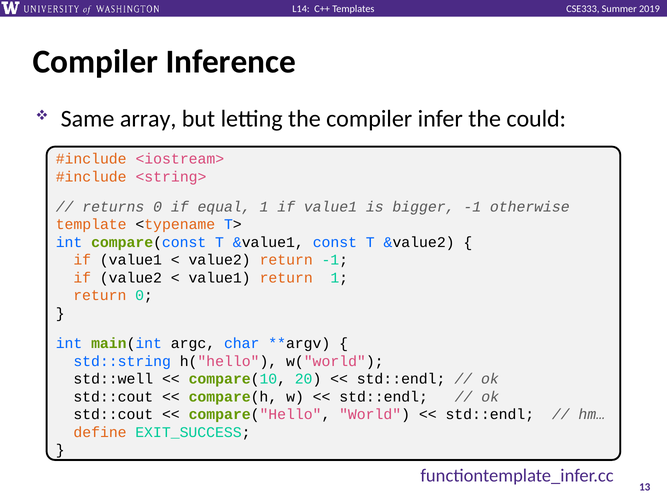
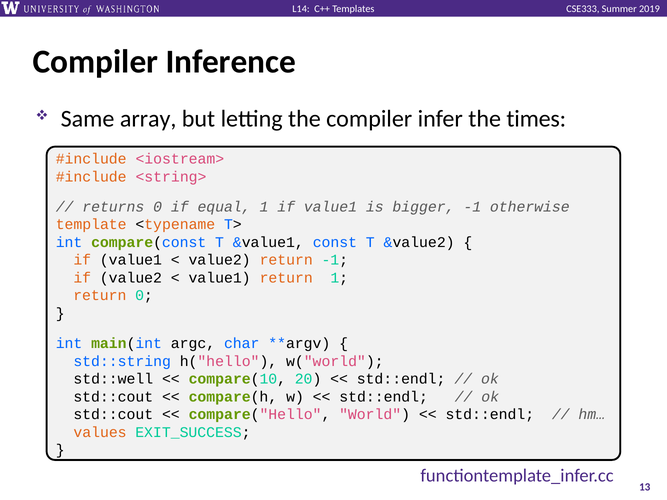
could: could -> times
define: define -> values
